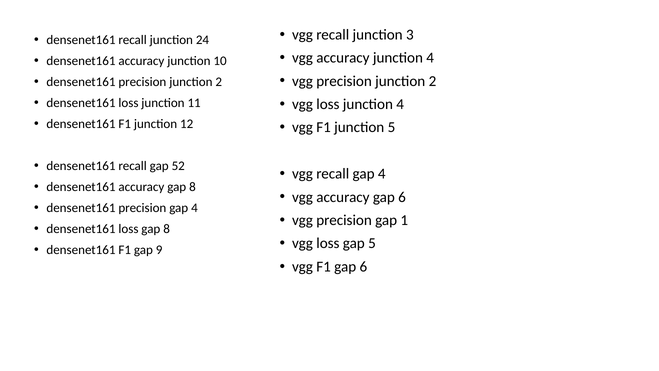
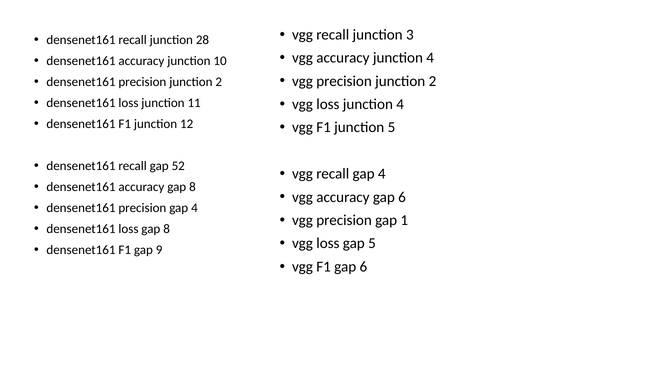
24: 24 -> 28
